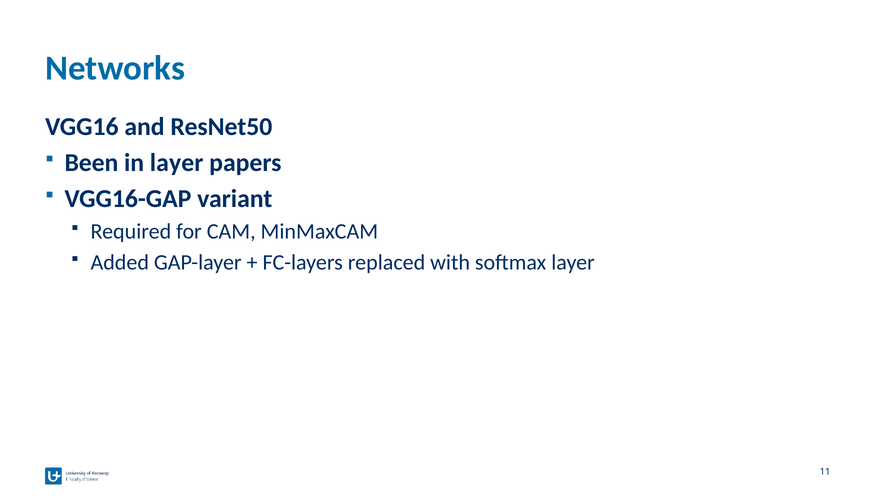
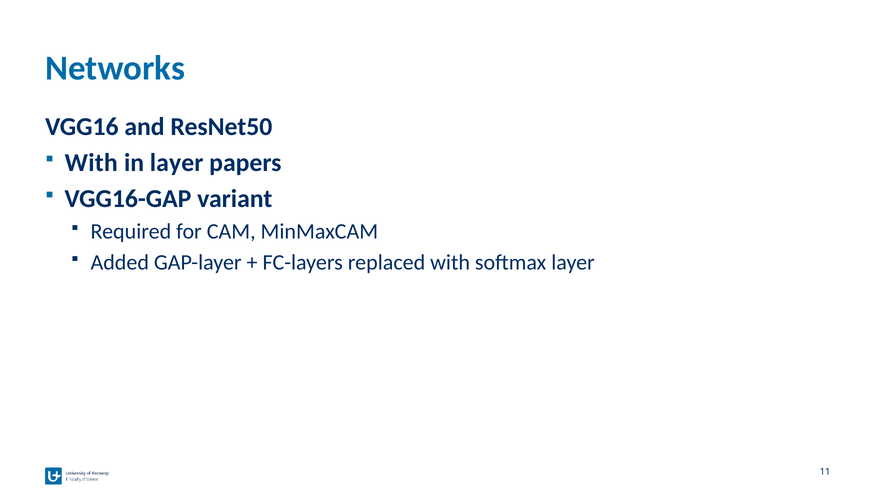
Been at (91, 163): Been -> With
